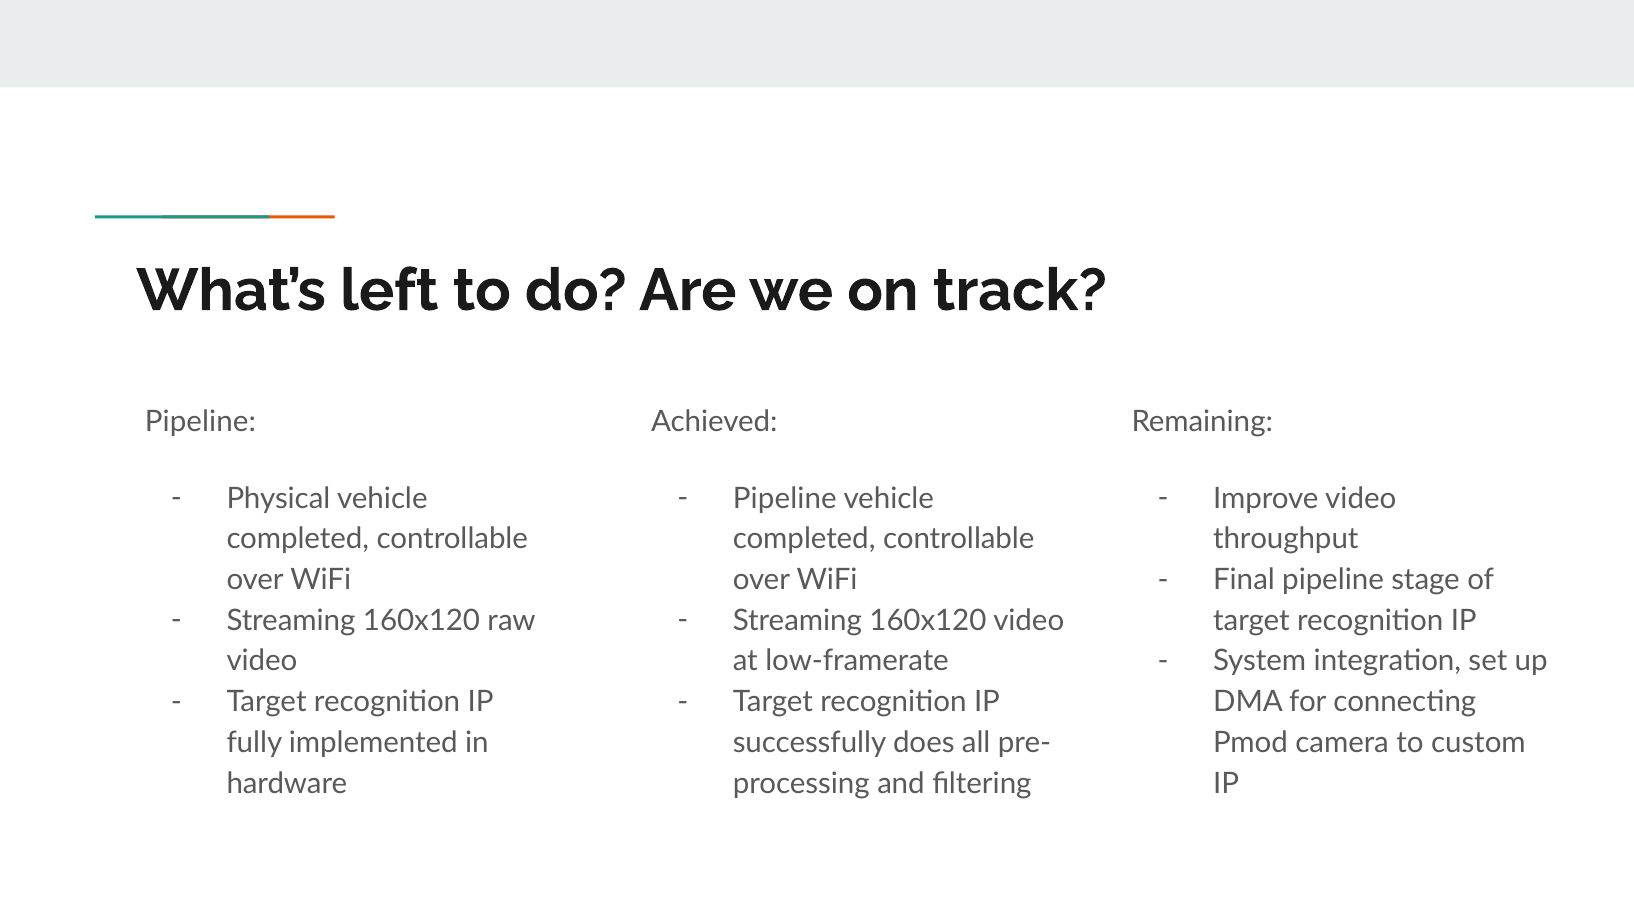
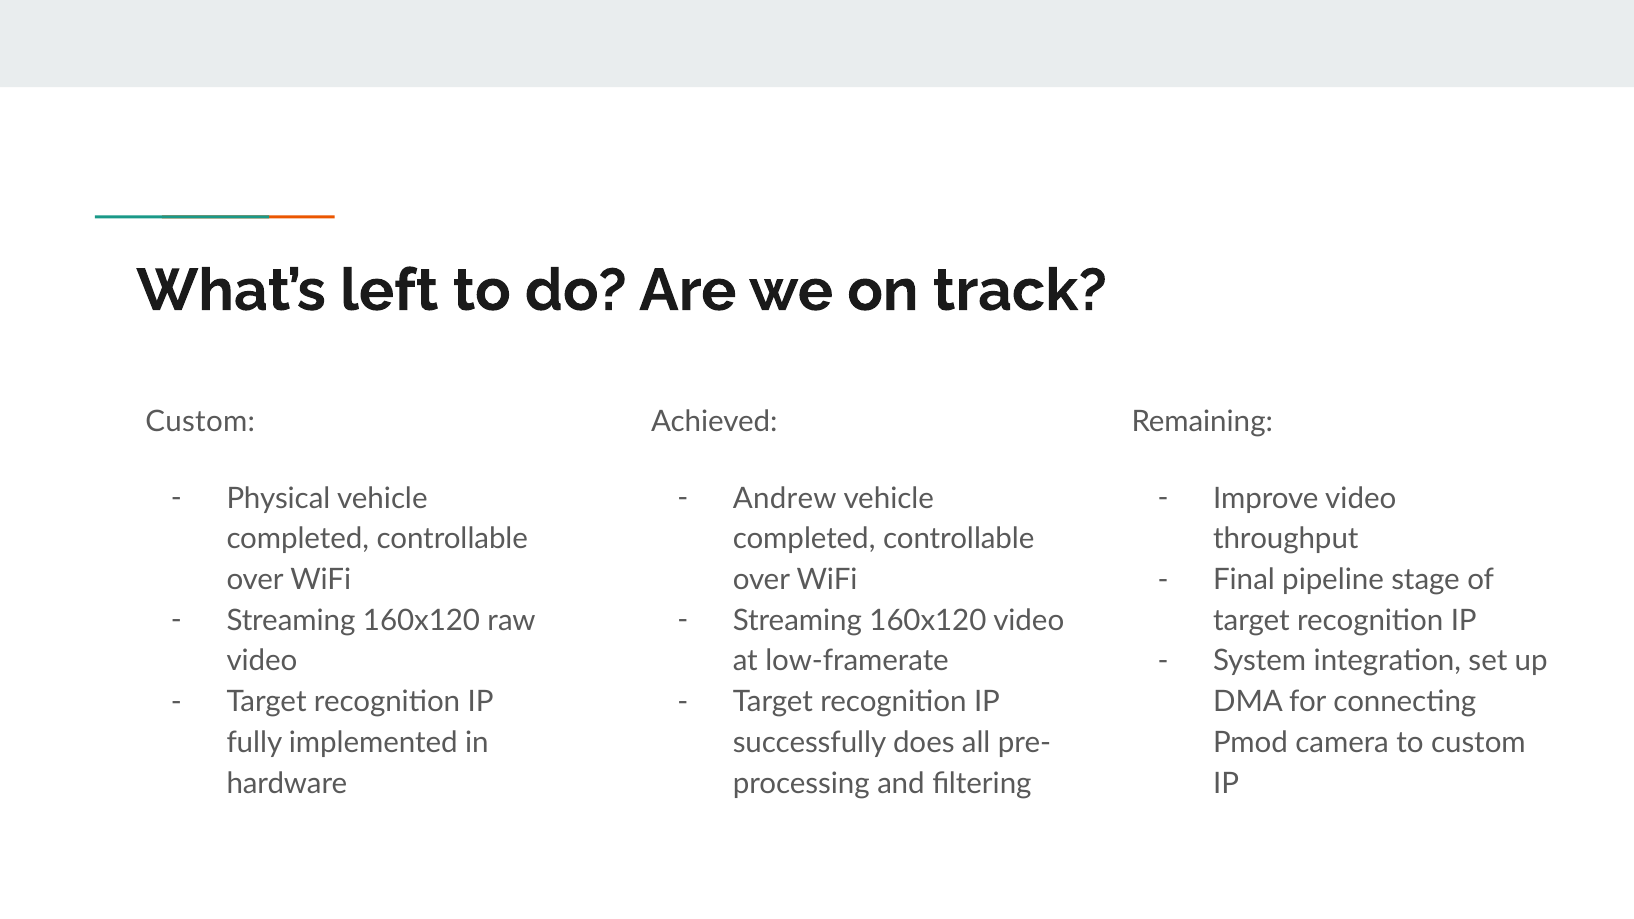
Pipeline at (200, 421): Pipeline -> Custom
Pipeline at (785, 498): Pipeline -> Andrew
